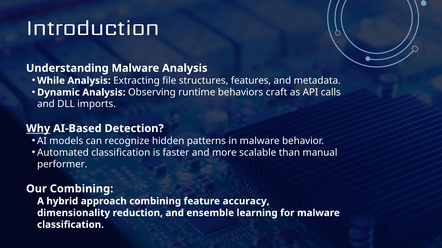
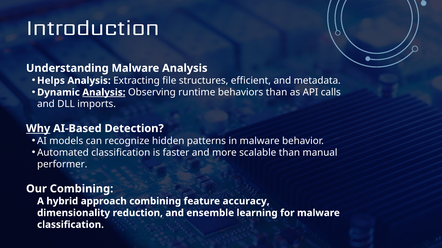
While: While -> Helps
features: features -> efficient
Analysis at (104, 93) underline: none -> present
behaviors craft: craft -> than
